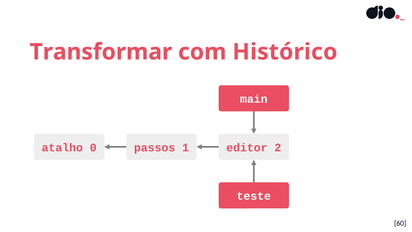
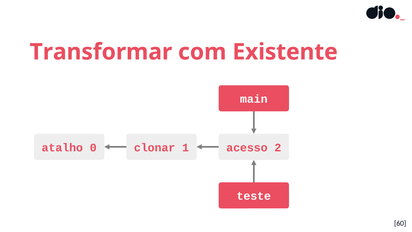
Histórico: Histórico -> Existente
passos: passos -> clonar
editor: editor -> acesso
